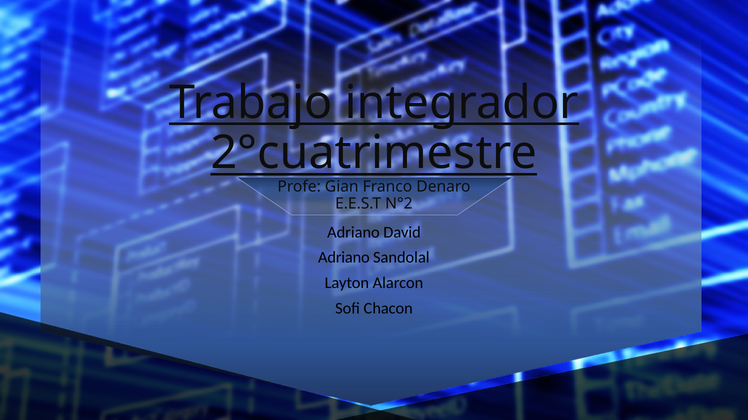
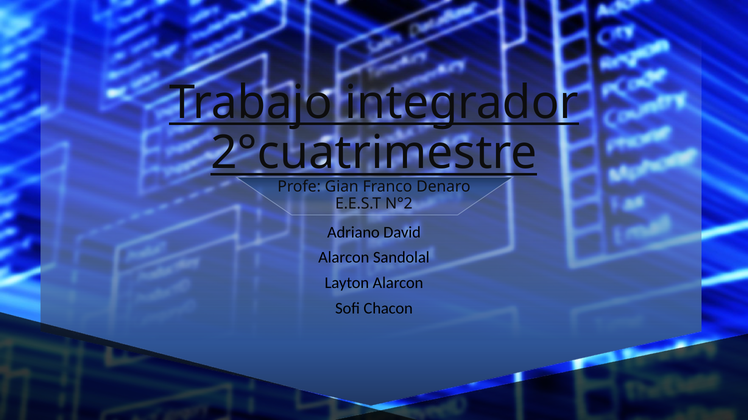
Adriano at (344, 258): Adriano -> Alarcon
